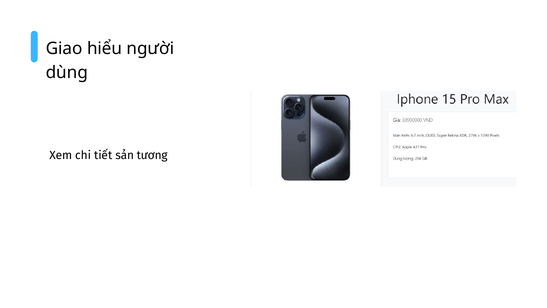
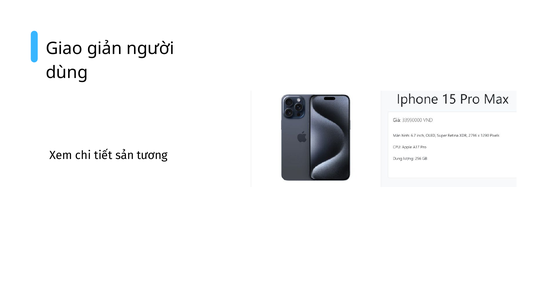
hiểu: hiểu -> giản
